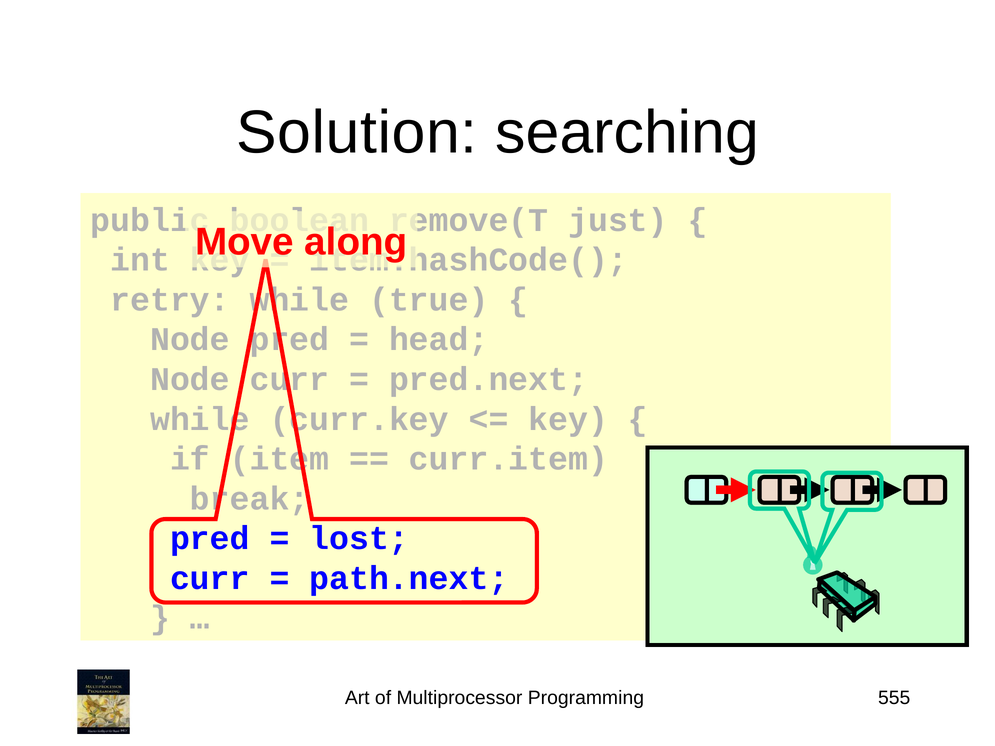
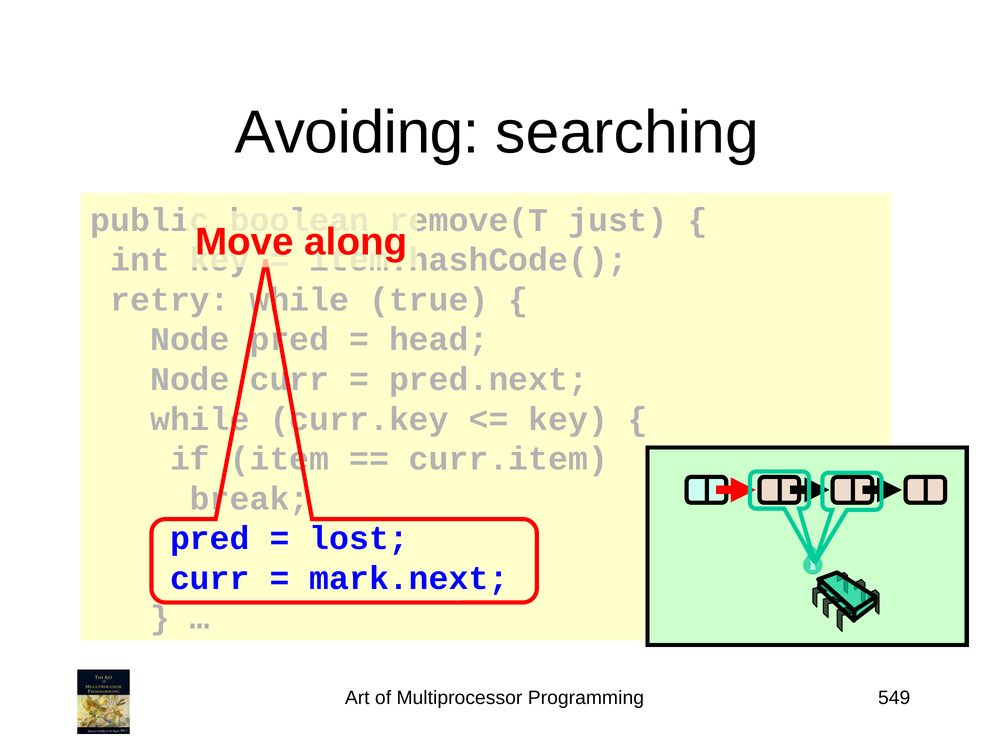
Solution: Solution -> Avoiding
path.next: path.next -> mark.next
555: 555 -> 549
